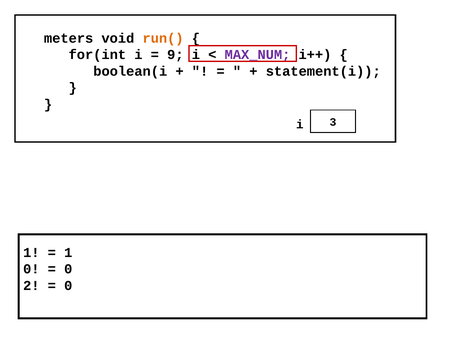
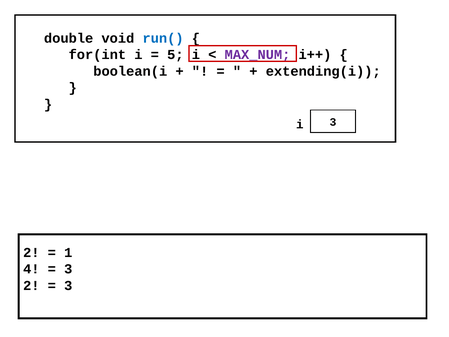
meters: meters -> double
run( colour: orange -> blue
9: 9 -> 5
statement(i: statement(i -> extending(i
1 at (31, 252): 1 -> 2
0 at (31, 269): 0 -> 4
0 at (68, 269): 0 -> 3
0 at (68, 285): 0 -> 3
